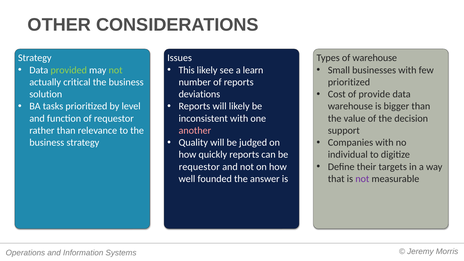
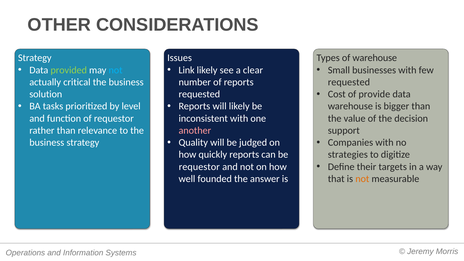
not at (116, 70) colour: light green -> light blue
This: This -> Link
learn: learn -> clear
prioritized at (349, 82): prioritized -> requested
deviations at (199, 94): deviations -> requested
individual: individual -> strategies
not at (362, 179) colour: purple -> orange
